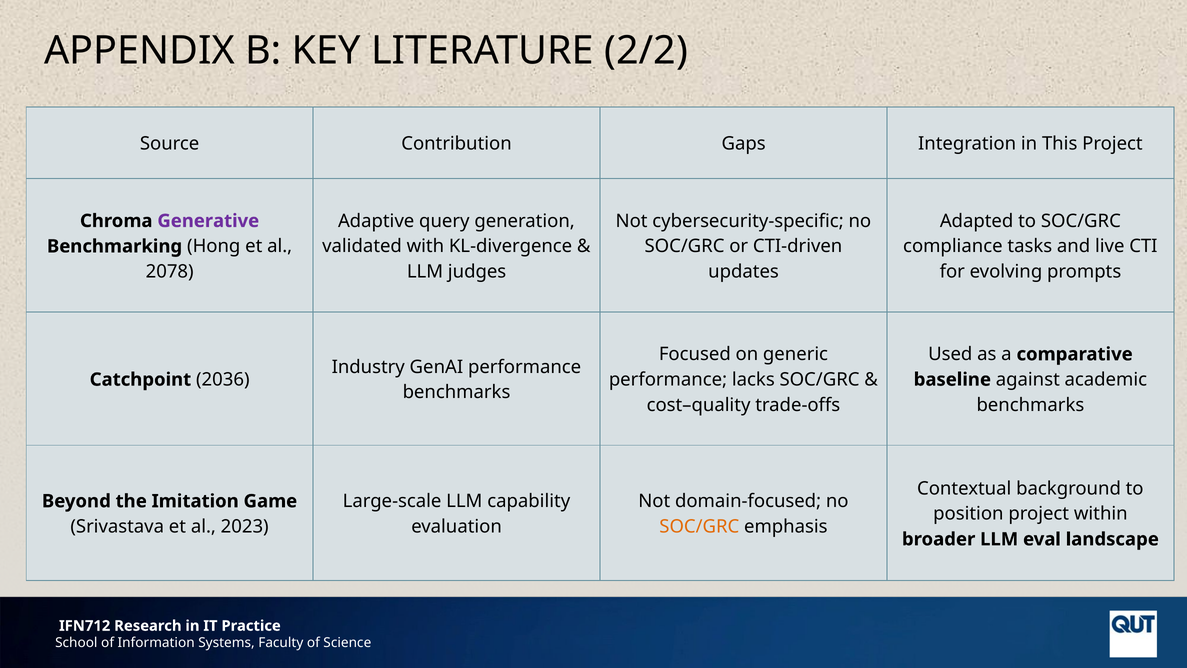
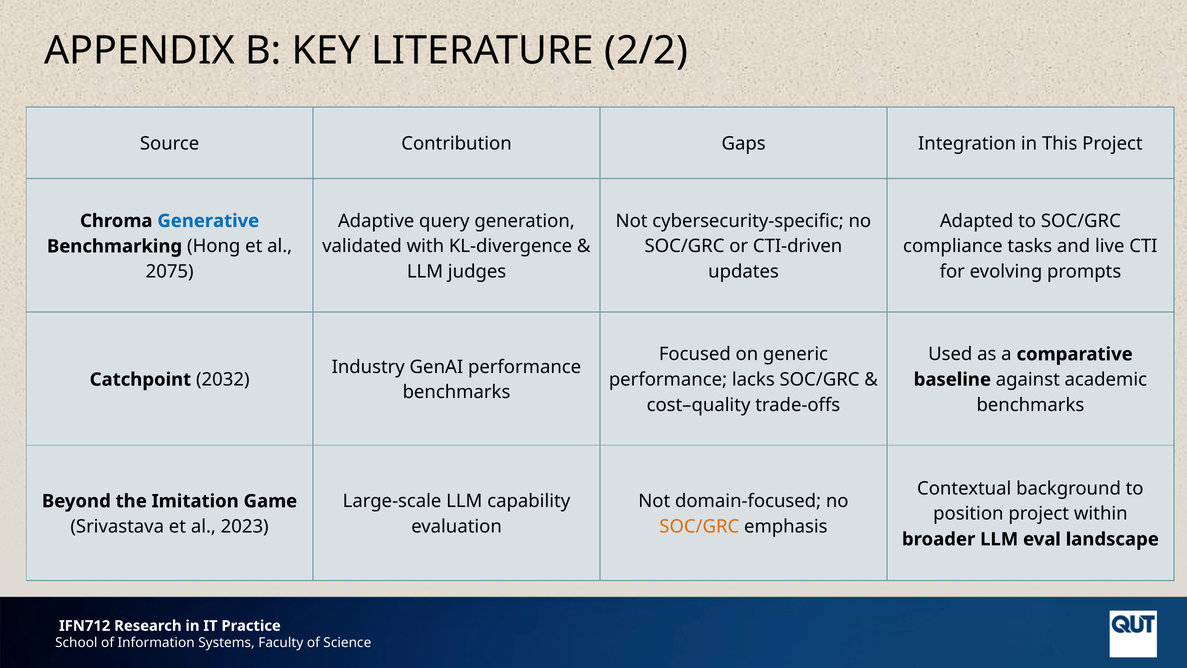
Generative colour: purple -> blue
2078: 2078 -> 2075
2036: 2036 -> 2032
